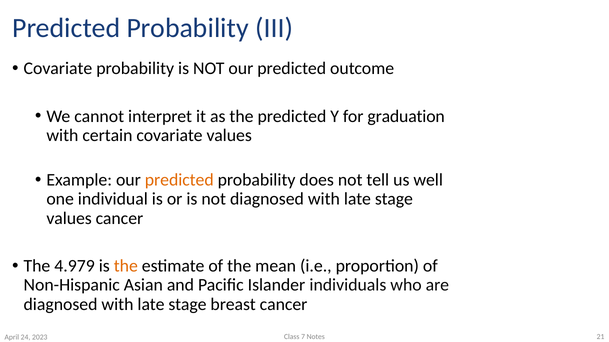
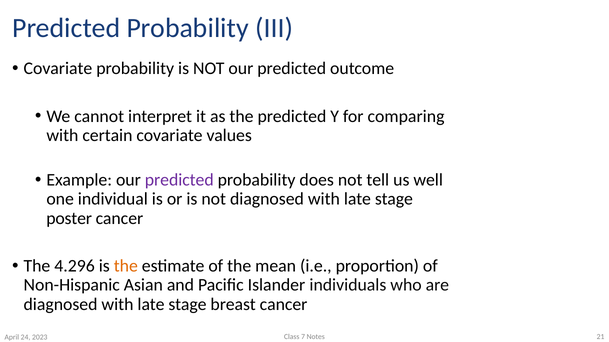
graduation: graduation -> comparing
predicted at (179, 180) colour: orange -> purple
values at (69, 219): values -> poster
4.979: 4.979 -> 4.296
